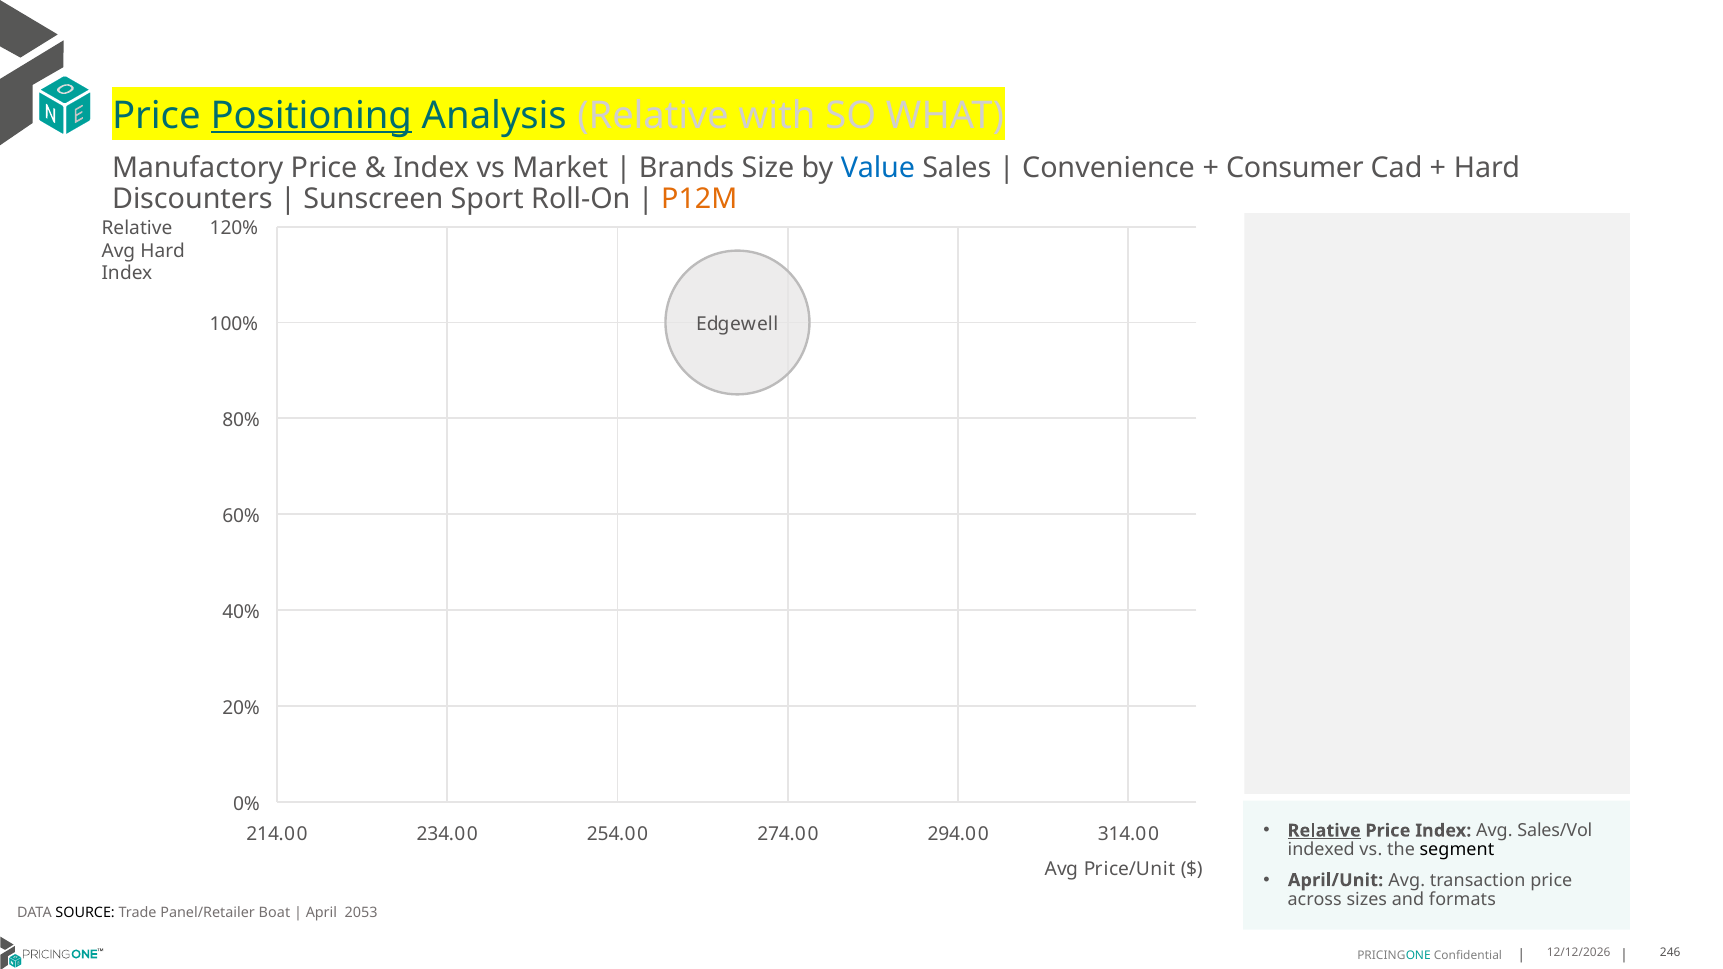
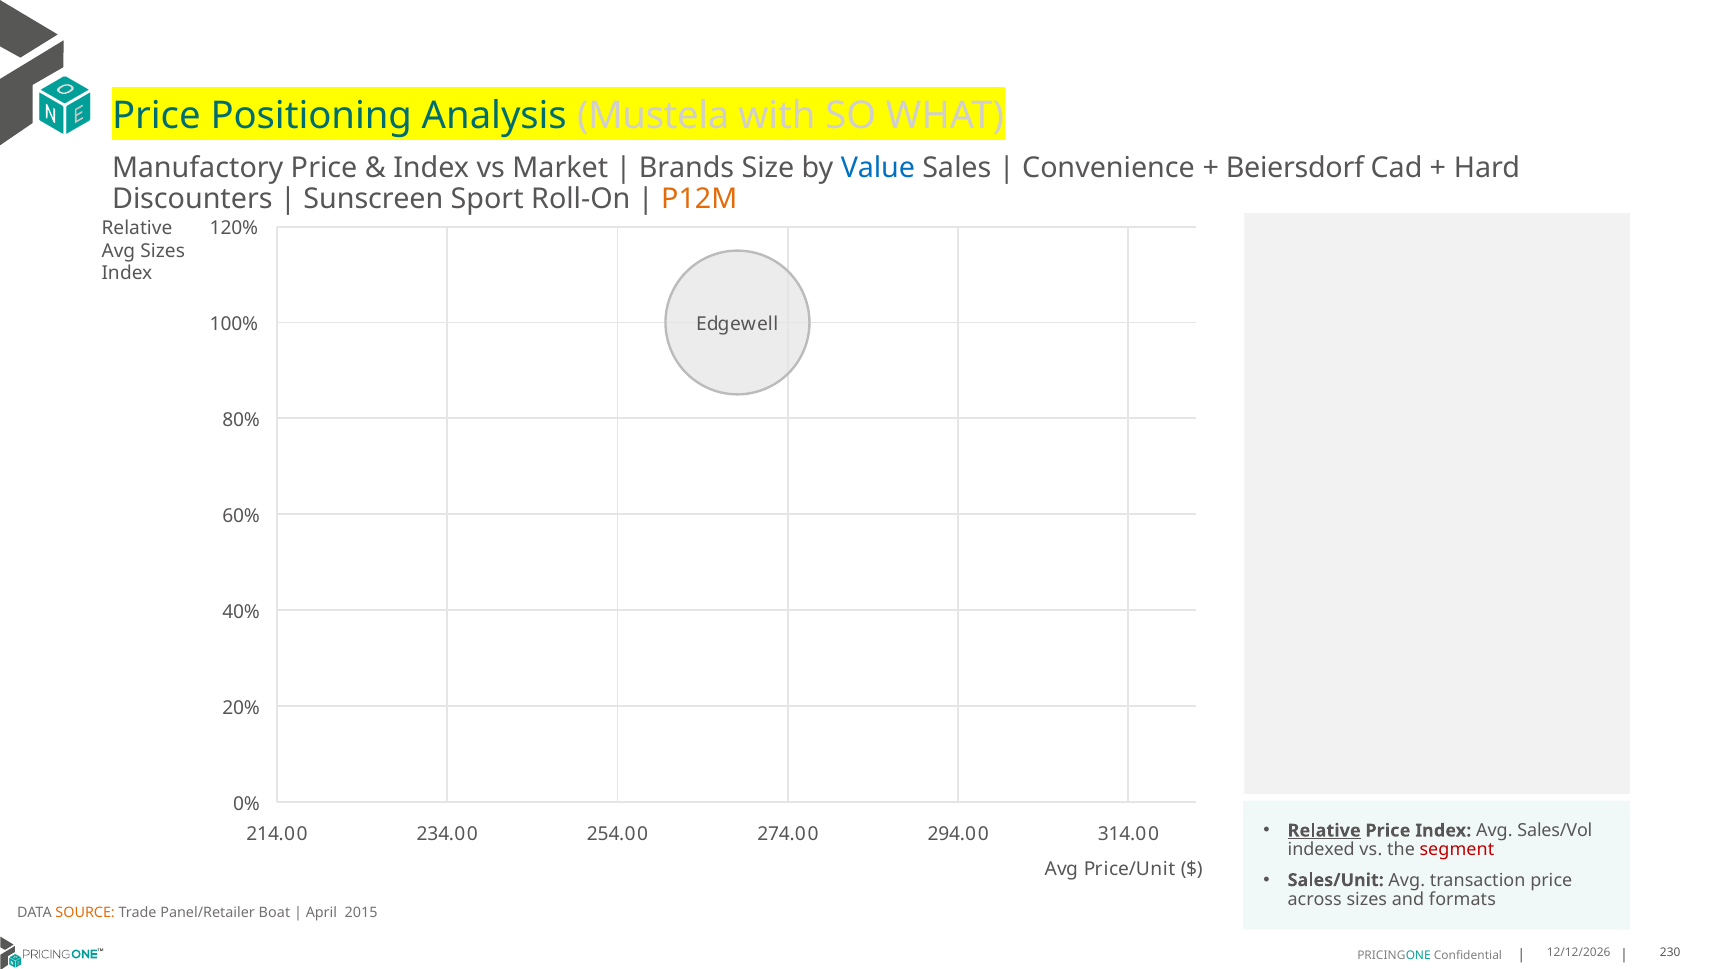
Positioning underline: present -> none
Analysis Relative: Relative -> Mustela
Consumer: Consumer -> Beiersdorf
Avg Hard: Hard -> Sizes
segment colour: black -> red
April/Unit: April/Unit -> Sales/Unit
SOURCE colour: black -> orange
2053: 2053 -> 2015
246: 246 -> 230
